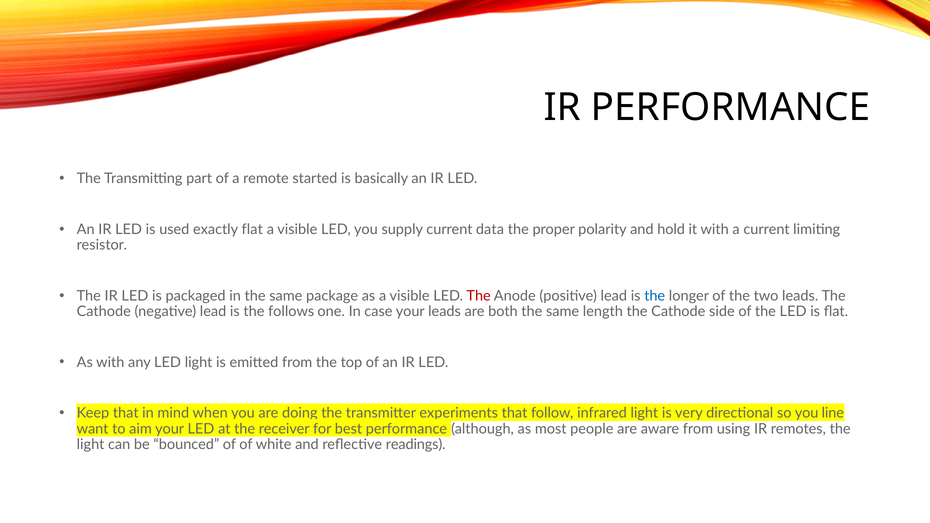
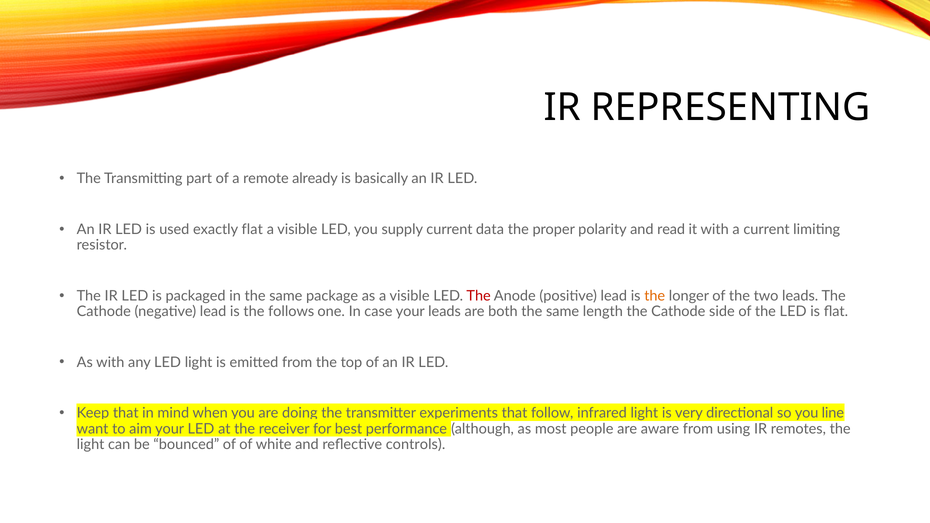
IR PERFORMANCE: PERFORMANCE -> REPRESENTING
started: started -> already
hold: hold -> read
the at (655, 296) colour: blue -> orange
readings: readings -> controls
